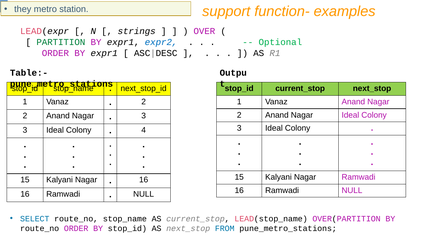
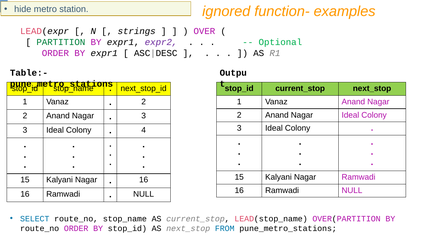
they: they -> hide
support: support -> ignored
expr2 colour: blue -> purple
